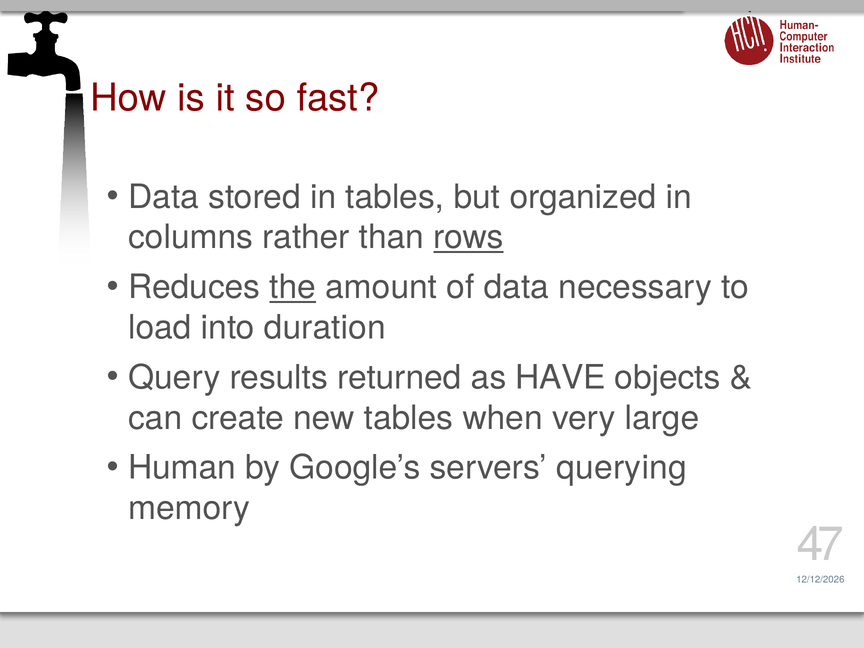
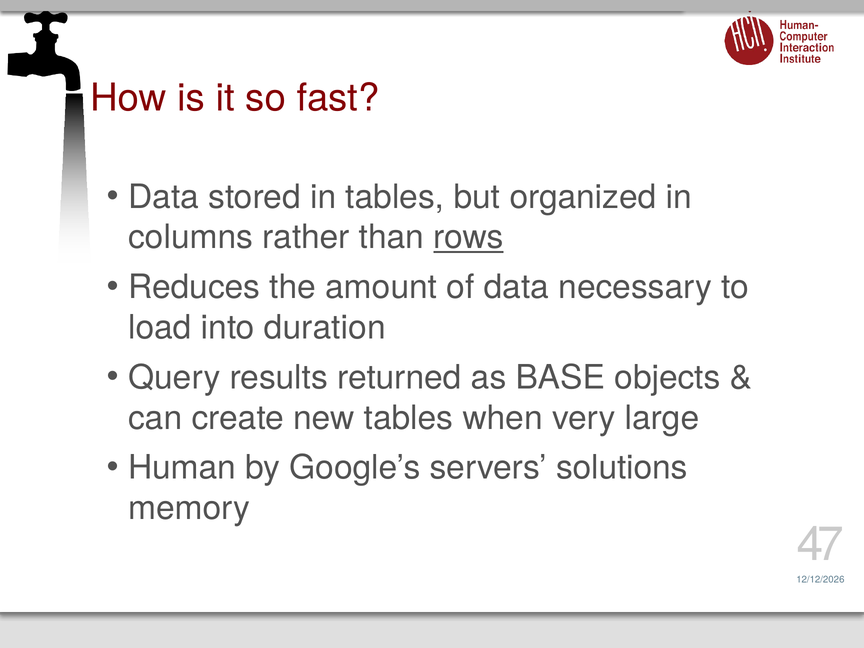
the underline: present -> none
HAVE: HAVE -> BASE
querying: querying -> solutions
